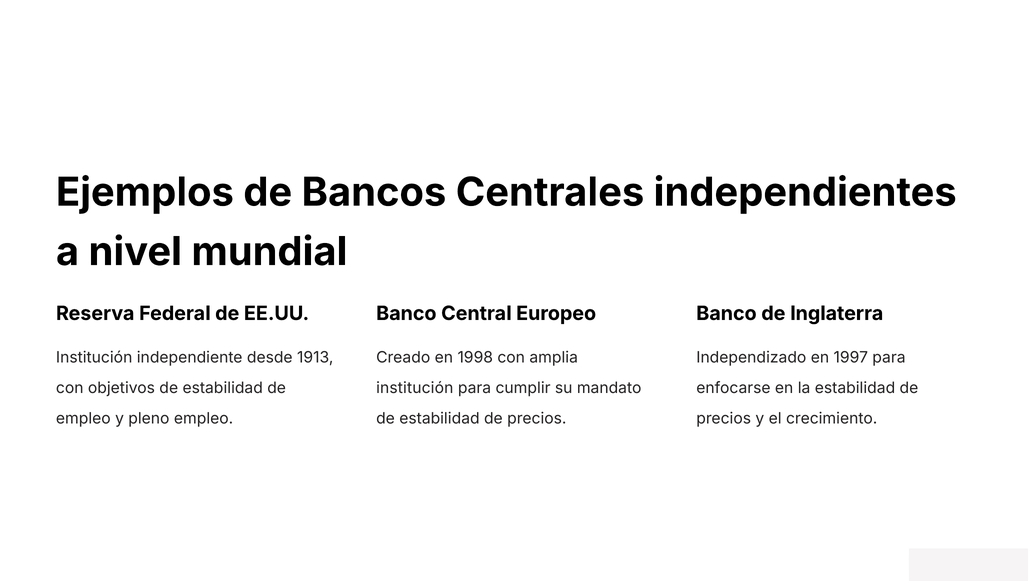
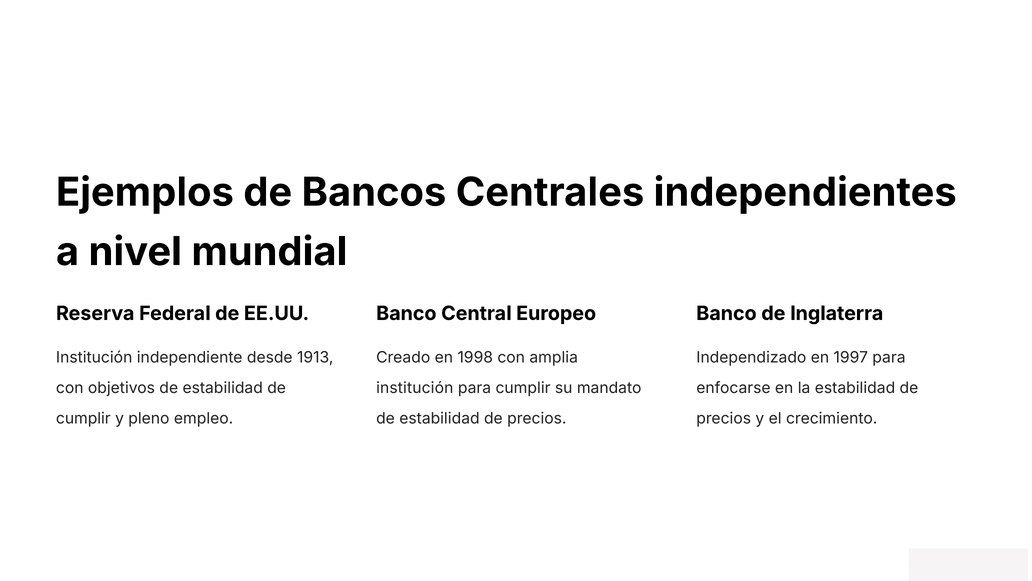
empleo at (83, 418): empleo -> cumplir
